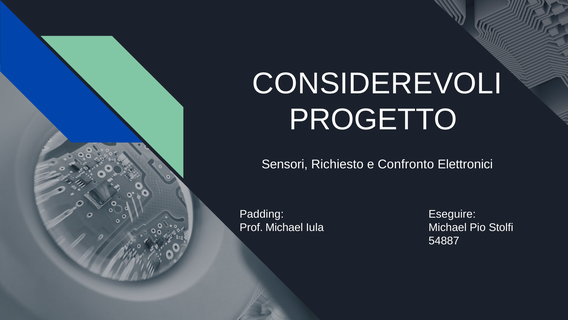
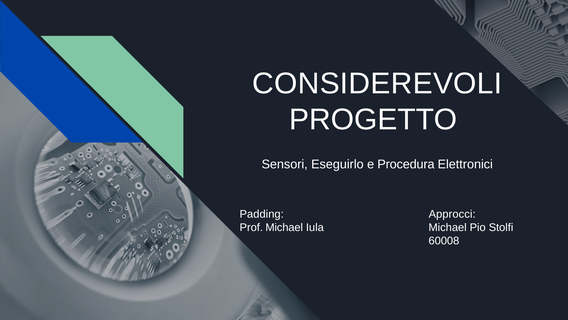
Richiesto: Richiesto -> Eseguirlo
Confronto: Confronto -> Procedura
Eseguire: Eseguire -> Approcci
54887: 54887 -> 60008
